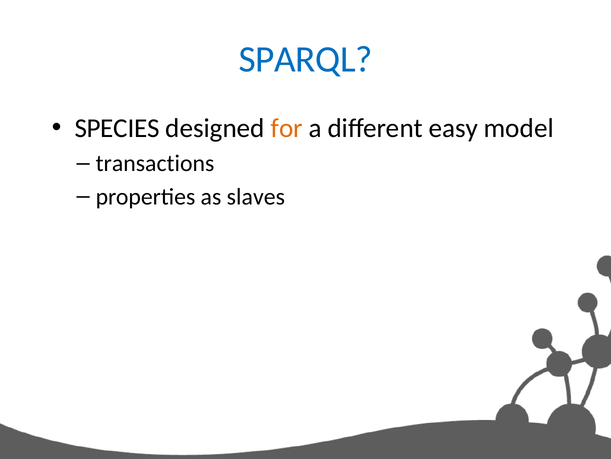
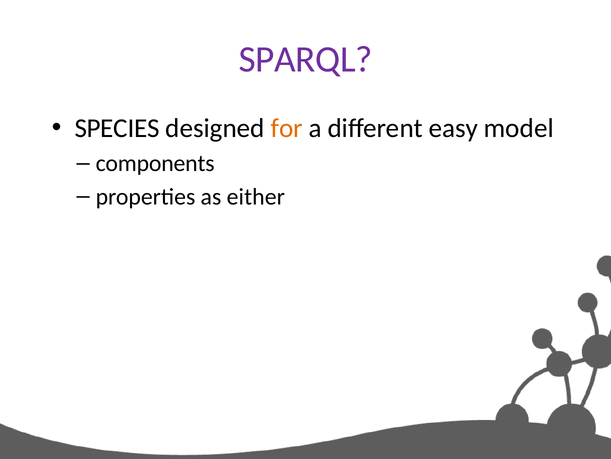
SPARQL colour: blue -> purple
transactions: transactions -> components
slaves: slaves -> either
